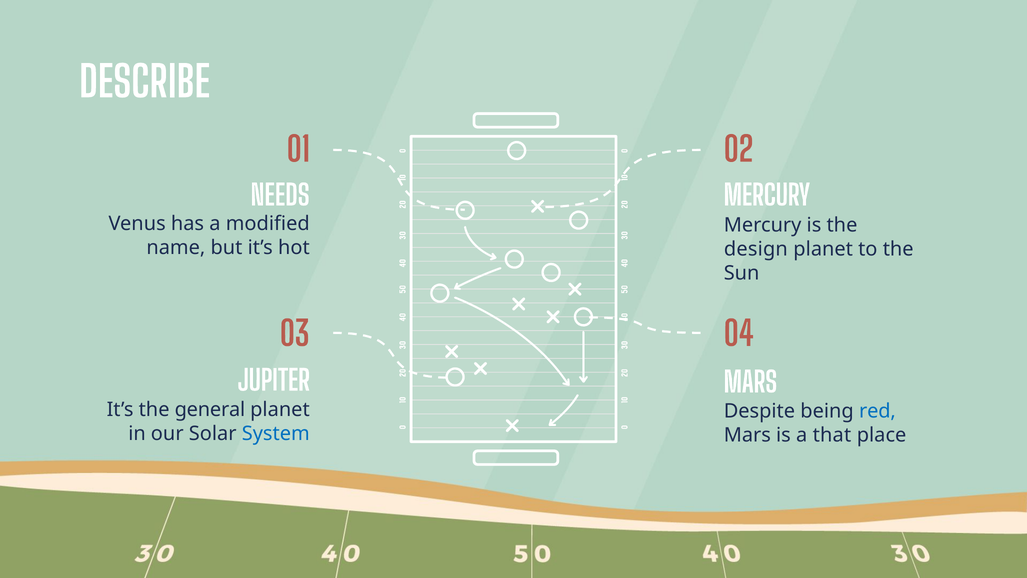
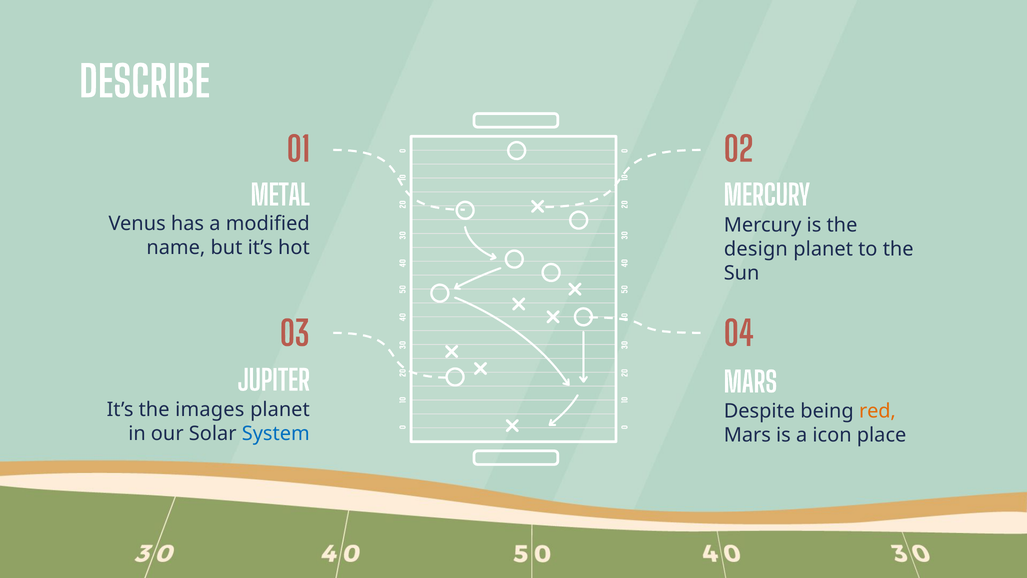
NEEDS: NEEDS -> METAL
general: general -> images
red colour: blue -> orange
that: that -> icon
